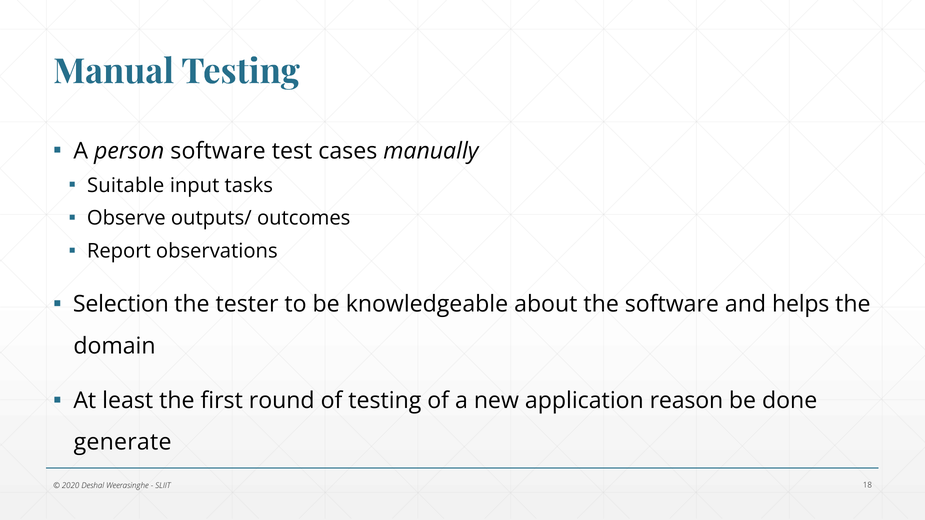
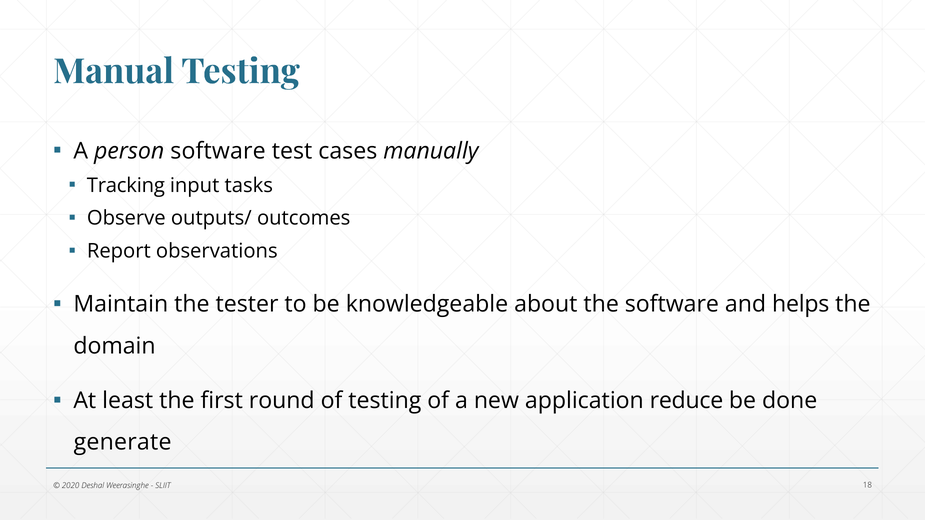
Suitable: Suitable -> Tracking
Selection: Selection -> Maintain
reason: reason -> reduce
